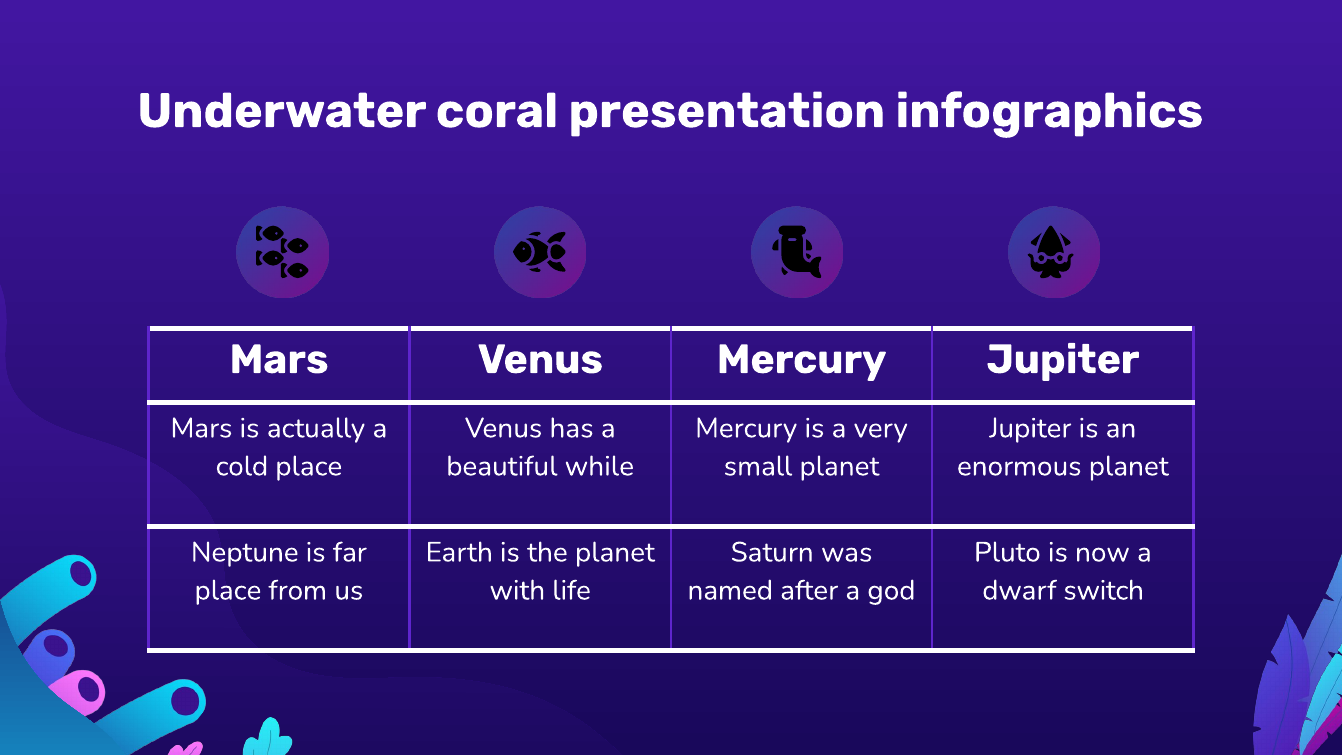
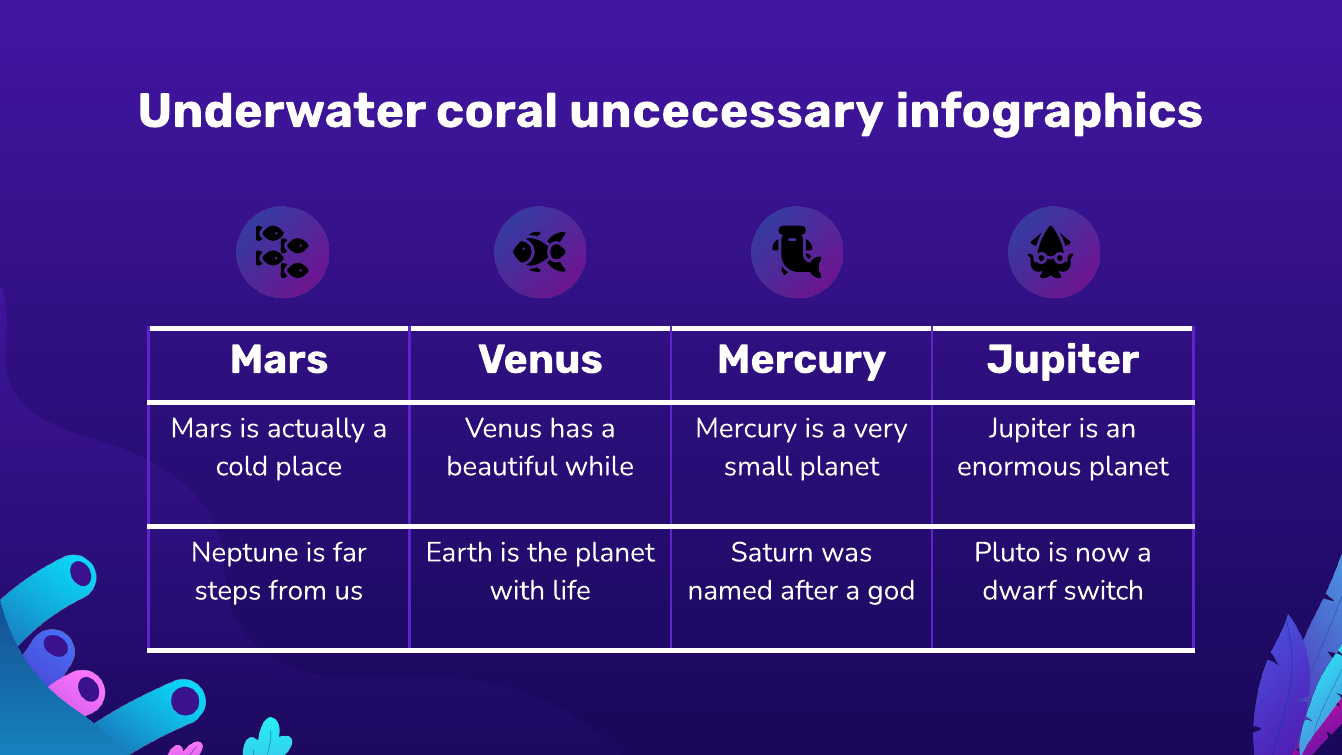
presentation: presentation -> uncecessary
place at (228, 590): place -> steps
